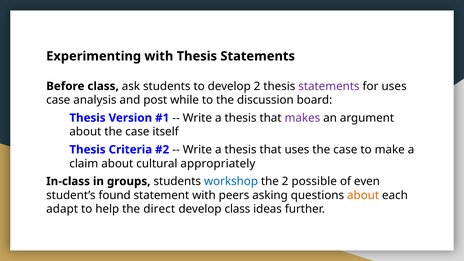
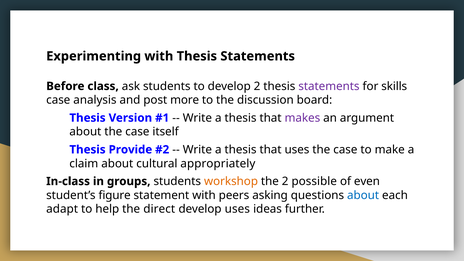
for uses: uses -> skills
while: while -> more
Criteria: Criteria -> Provide
workshop colour: blue -> orange
found: found -> figure
about at (363, 195) colour: orange -> blue
develop class: class -> uses
